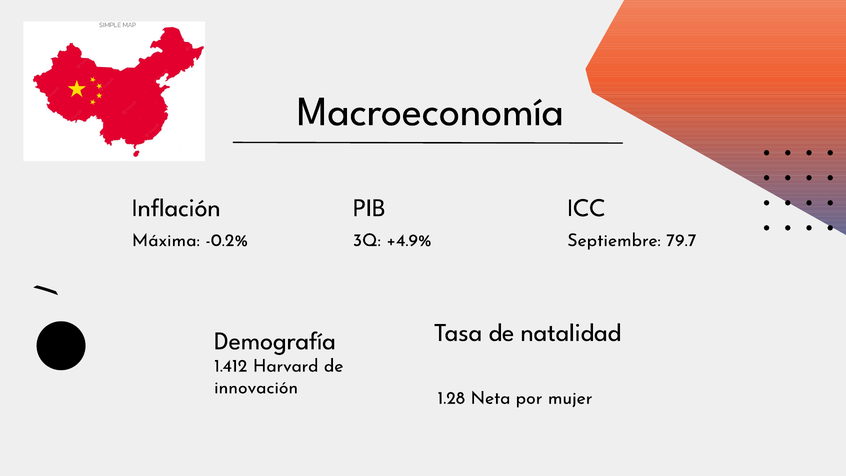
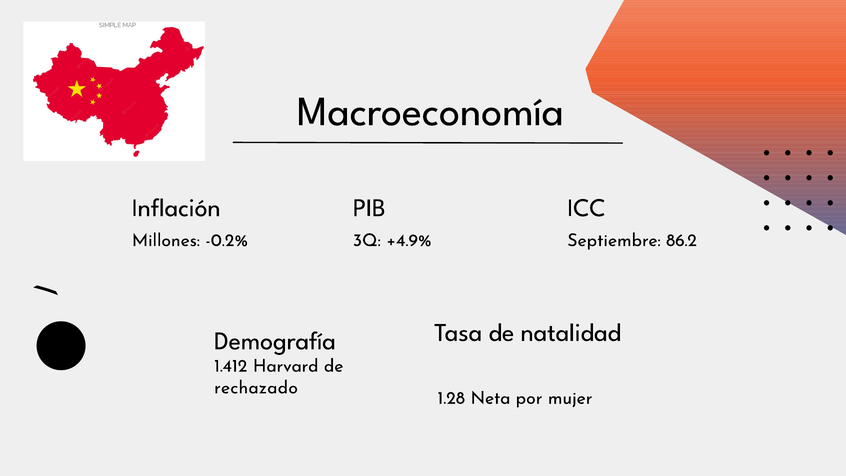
Máxima: Máxima -> Millones
79.7: 79.7 -> 86.2
innovación: innovación -> rechazado
